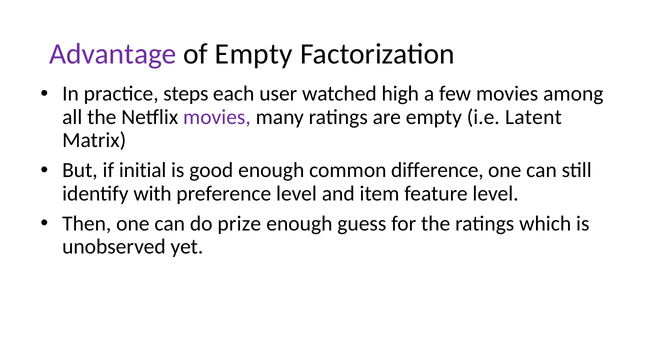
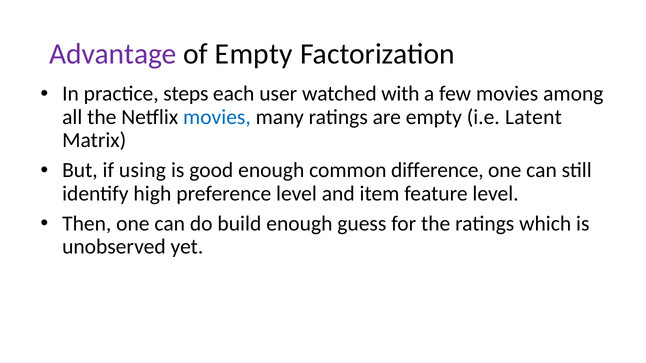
high: high -> with
movies at (217, 117) colour: purple -> blue
initial: initial -> using
with: with -> high
prize: prize -> build
